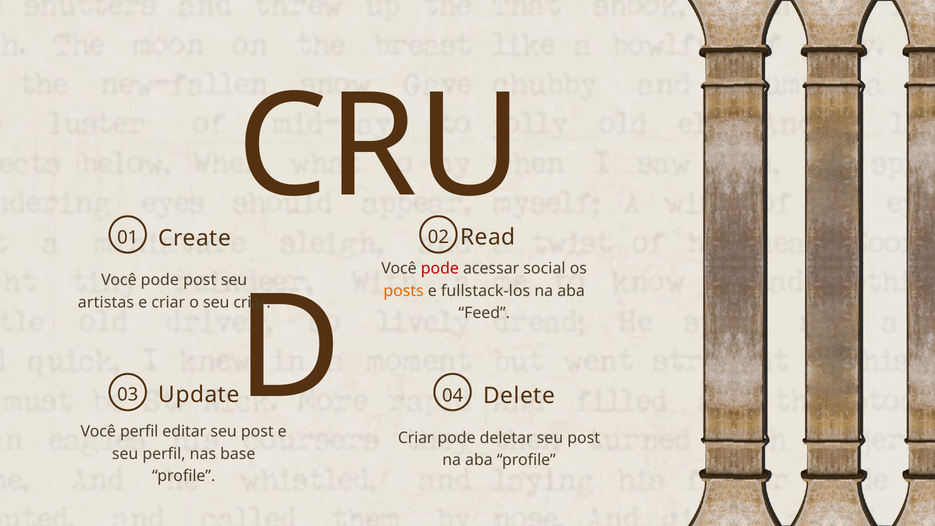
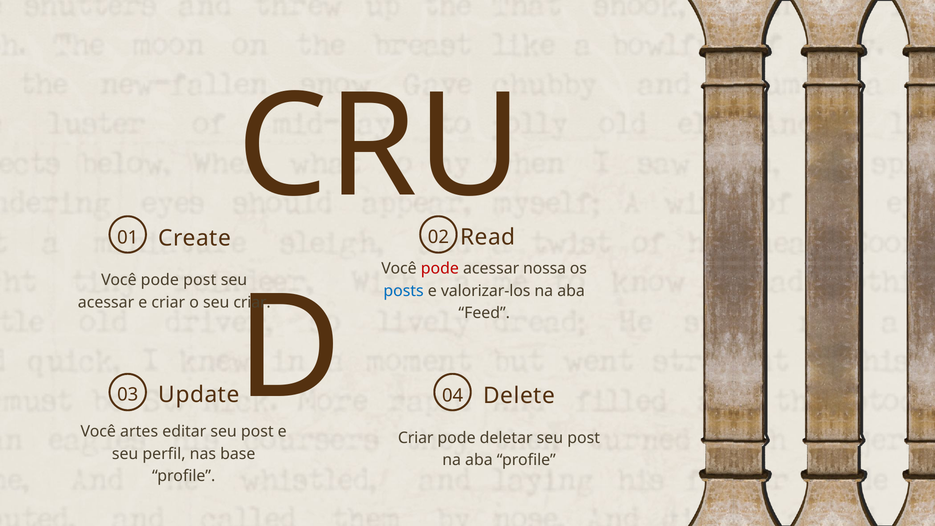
social: social -> nossa
posts colour: orange -> blue
fullstack-los: fullstack-los -> valorizar-los
artistas at (106, 302): artistas -> acessar
Você perfil: perfil -> artes
